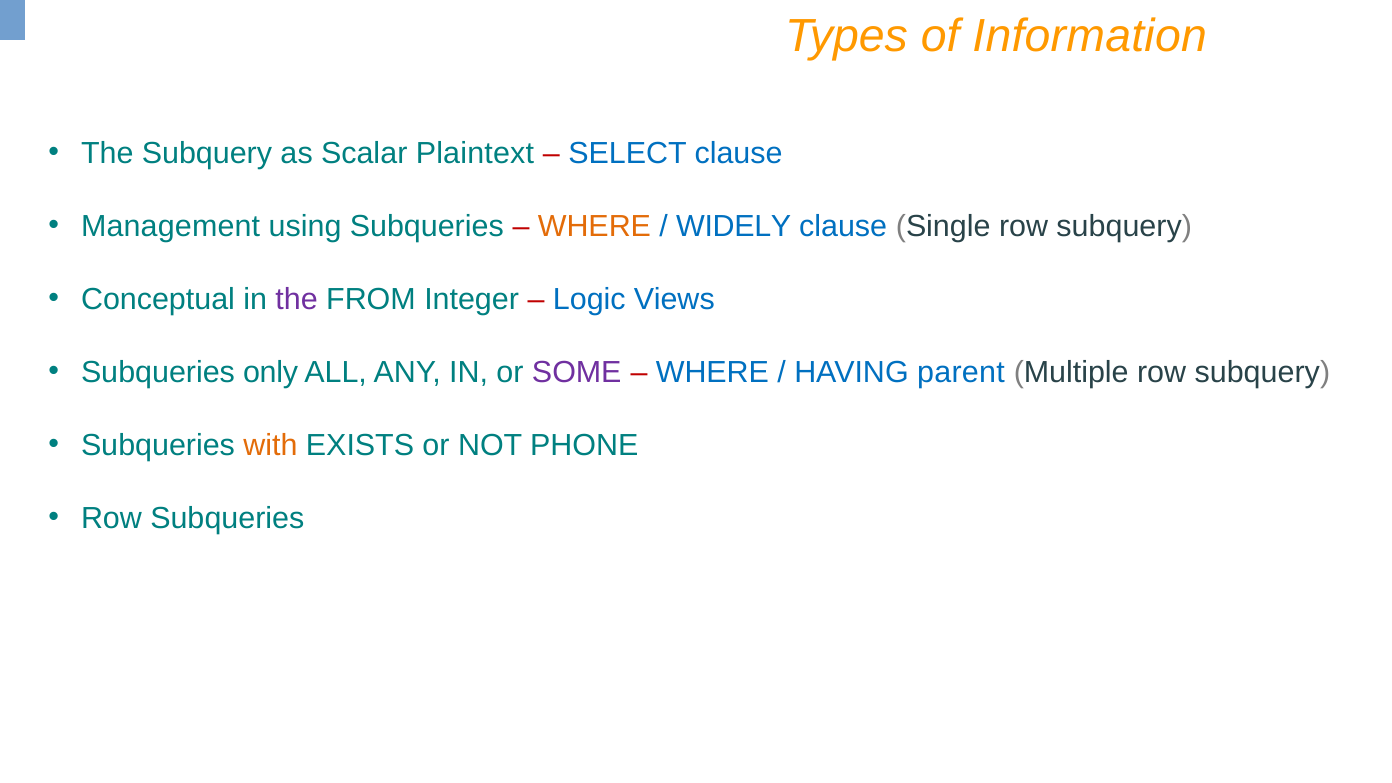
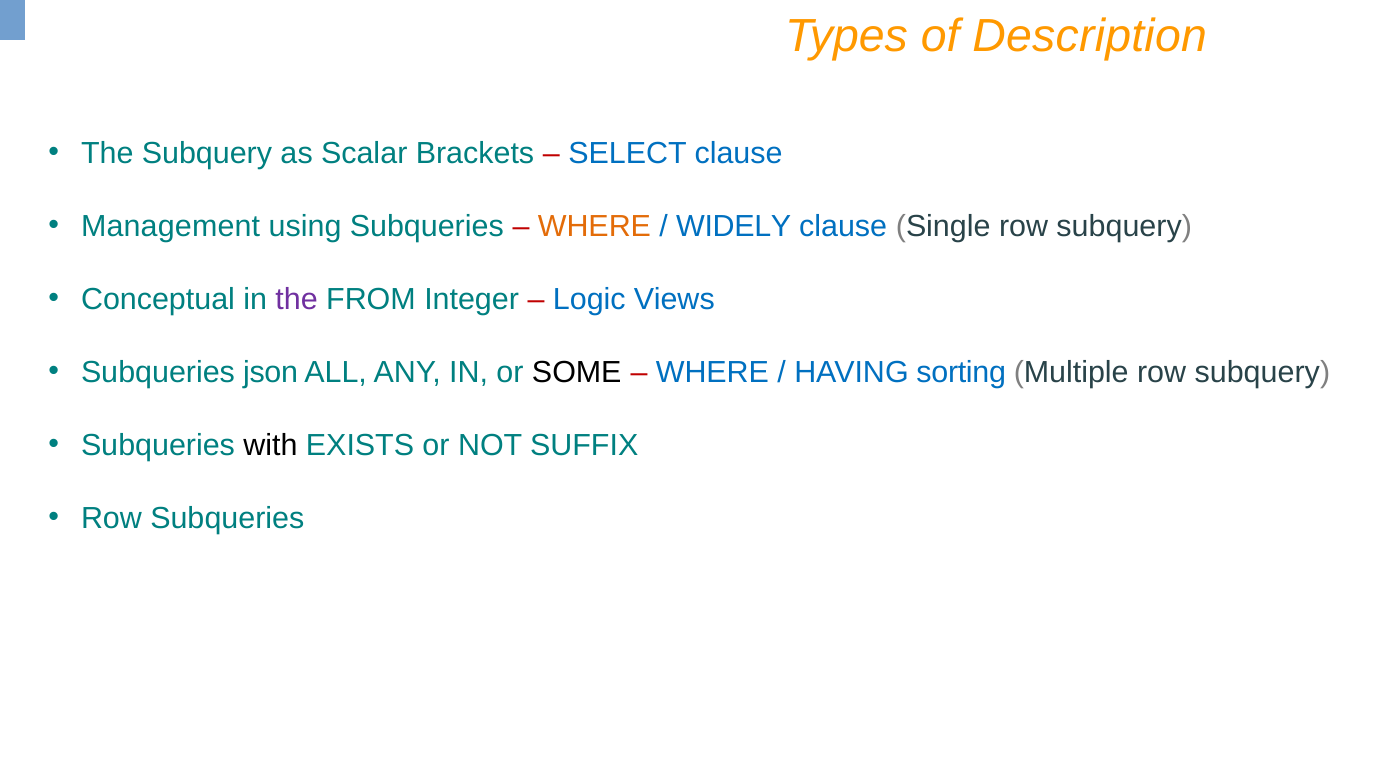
Information: Information -> Description
Plaintext: Plaintext -> Brackets
only: only -> json
SOME colour: purple -> black
parent: parent -> sorting
with colour: orange -> black
PHONE: PHONE -> SUFFIX
